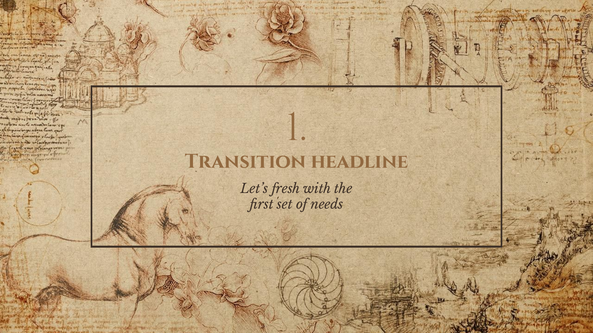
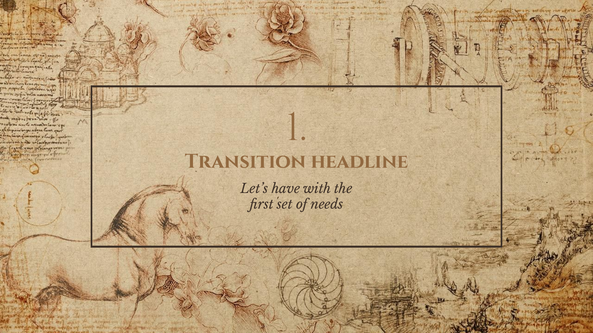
fresh: fresh -> have
